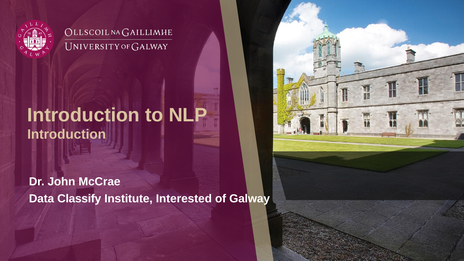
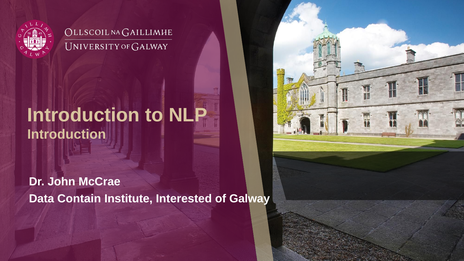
Classify: Classify -> Contain
